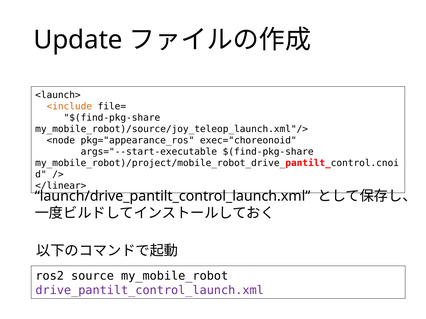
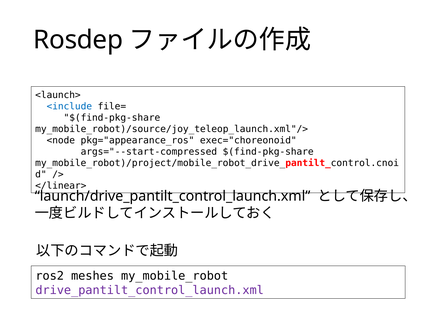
Update: Update -> Rosdep
<include colour: orange -> blue
args="--start-executable: args="--start-executable -> args="--start-compressed
source: source -> meshes
